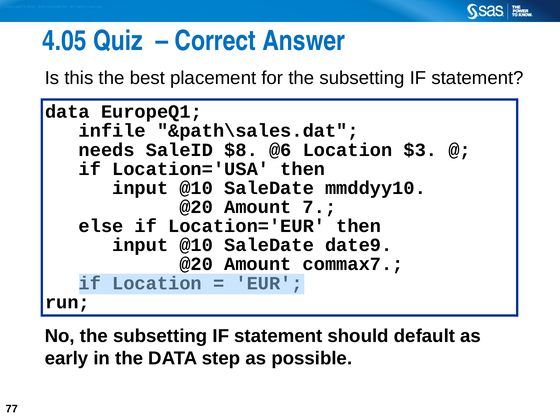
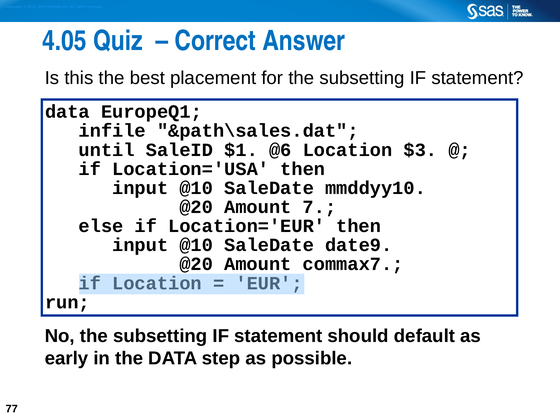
needs: needs -> until
$8: $8 -> $1
